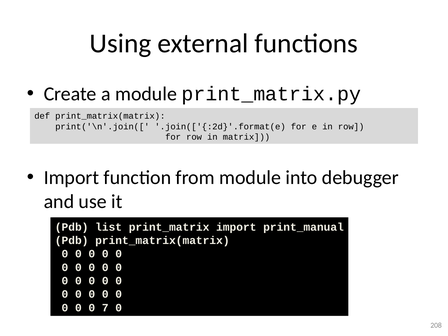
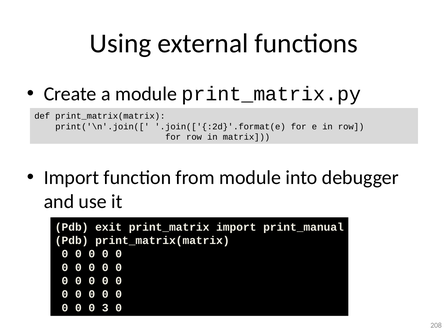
list: list -> exit
7: 7 -> 3
